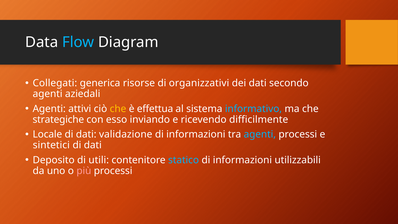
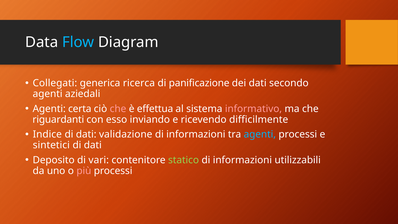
risorse: risorse -> ricerca
organizzativi: organizzativi -> panificazione
attivi: attivi -> certa
che at (118, 109) colour: yellow -> pink
informativo colour: light blue -> pink
strategiche: strategiche -> riguardanti
Locale: Locale -> Indice
utili: utili -> vari
statico colour: light blue -> light green
